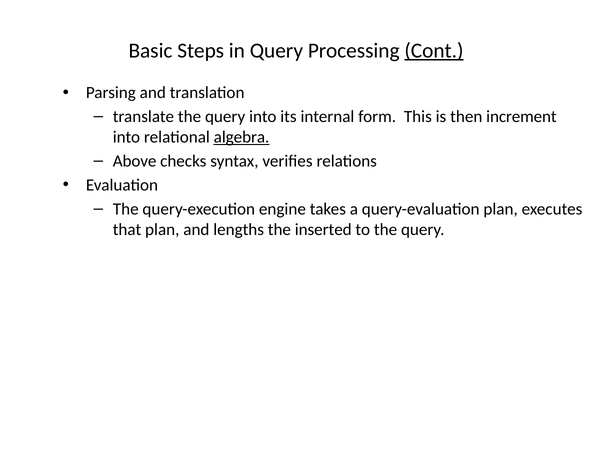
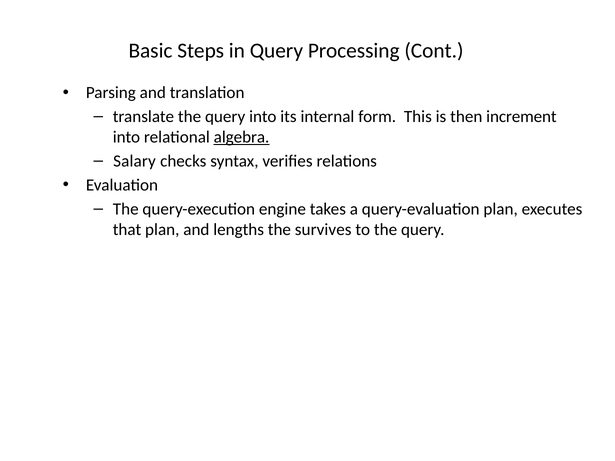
Cont underline: present -> none
Above: Above -> Salary
inserted: inserted -> survives
